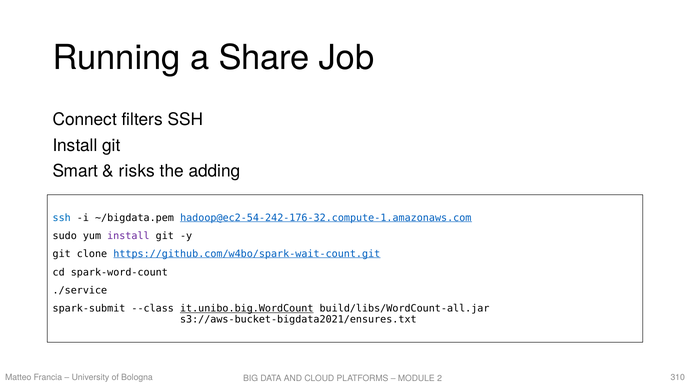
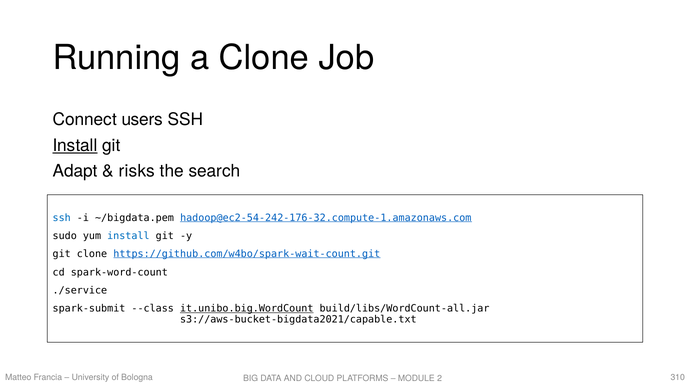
a Share: Share -> Clone
filters: filters -> users
Install at (75, 146) underline: none -> present
Smart: Smart -> Adapt
adding: adding -> search
install at (128, 236) colour: purple -> blue
s3://aws-bucket-bigdata2021/ensures.txt: s3://aws-bucket-bigdata2021/ensures.txt -> s3://aws-bucket-bigdata2021/capable.txt
